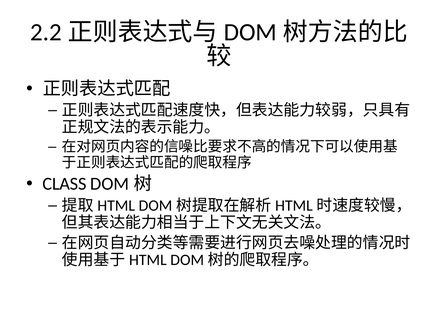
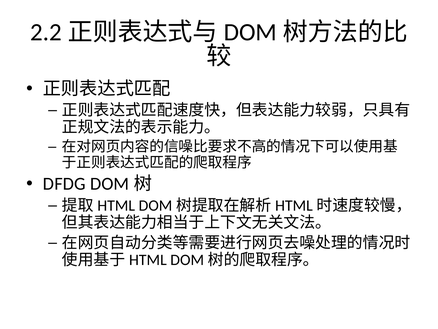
CLASS: CLASS -> DFDG
